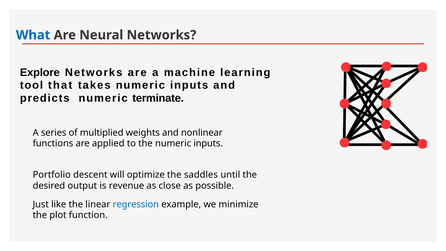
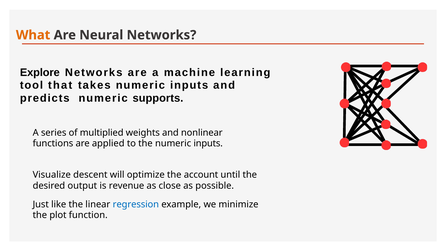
What colour: blue -> orange
terminate: terminate -> supports
Portfolio: Portfolio -> Visualize
saddles: saddles -> account
